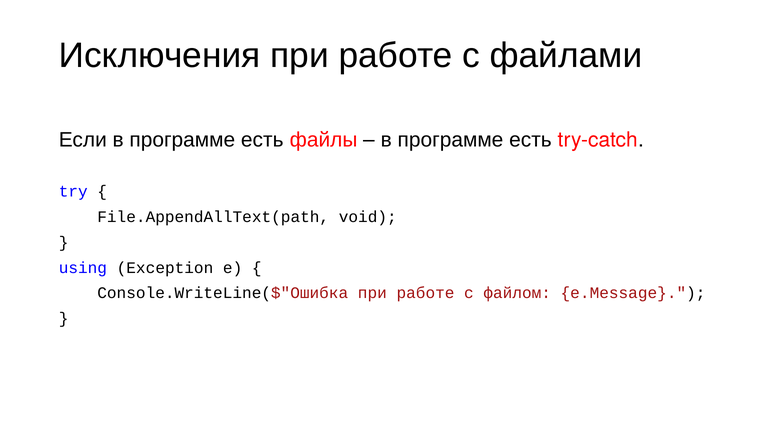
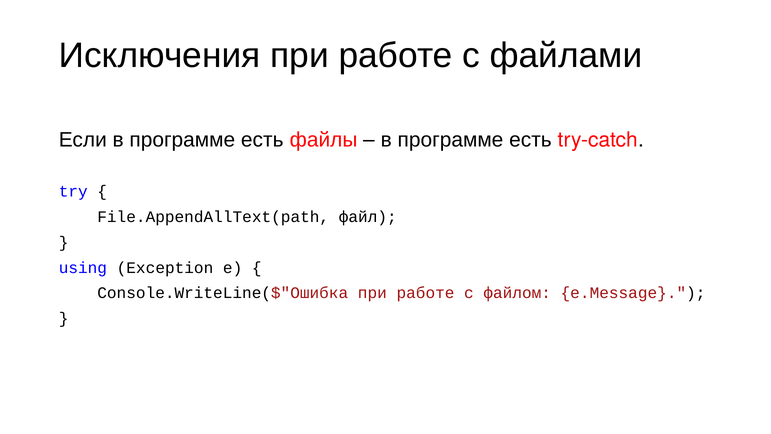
void: void -> файл
